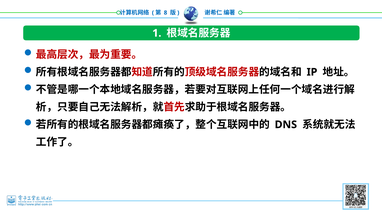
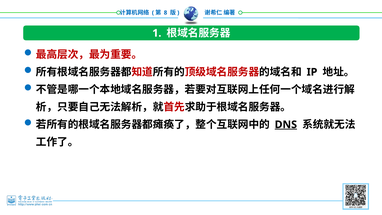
DNS underline: none -> present
